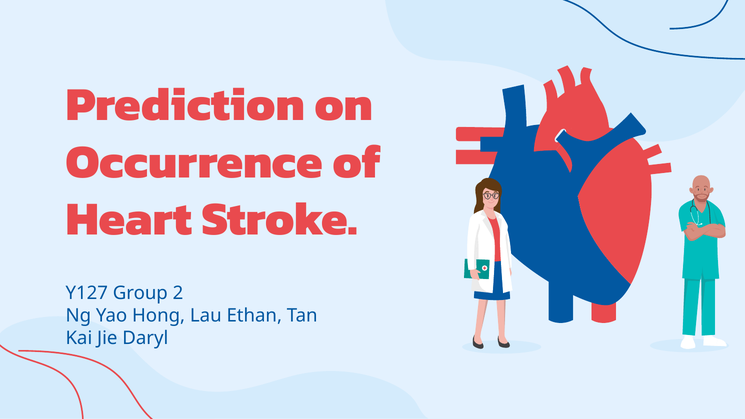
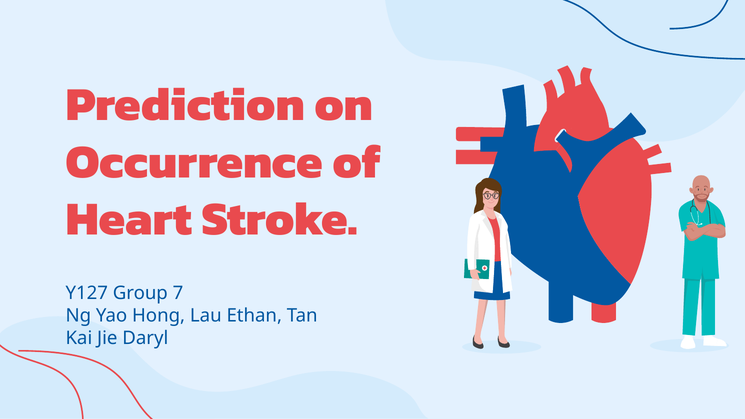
2: 2 -> 7
